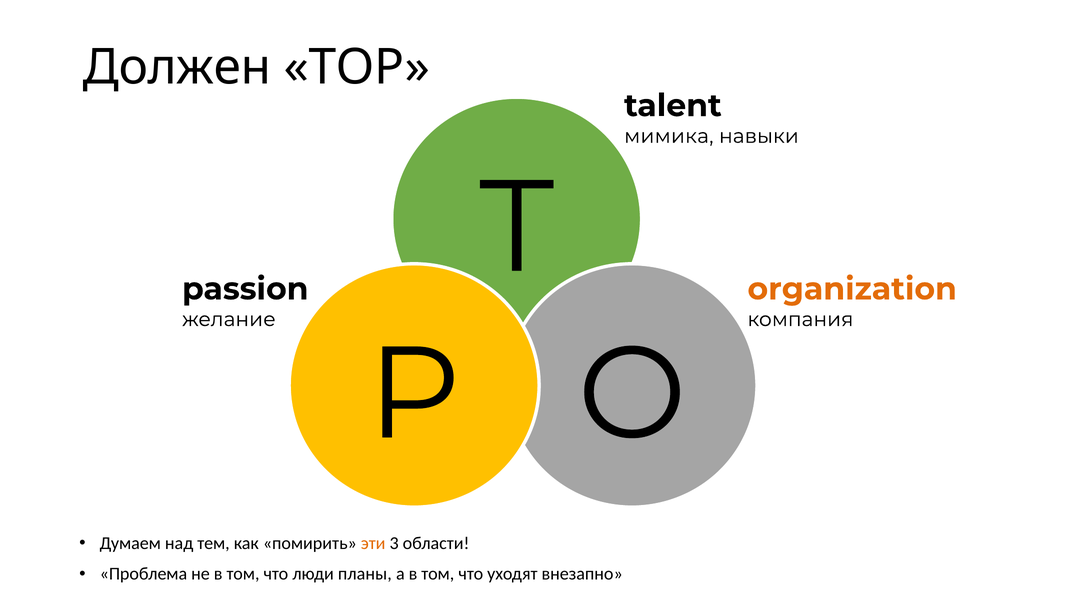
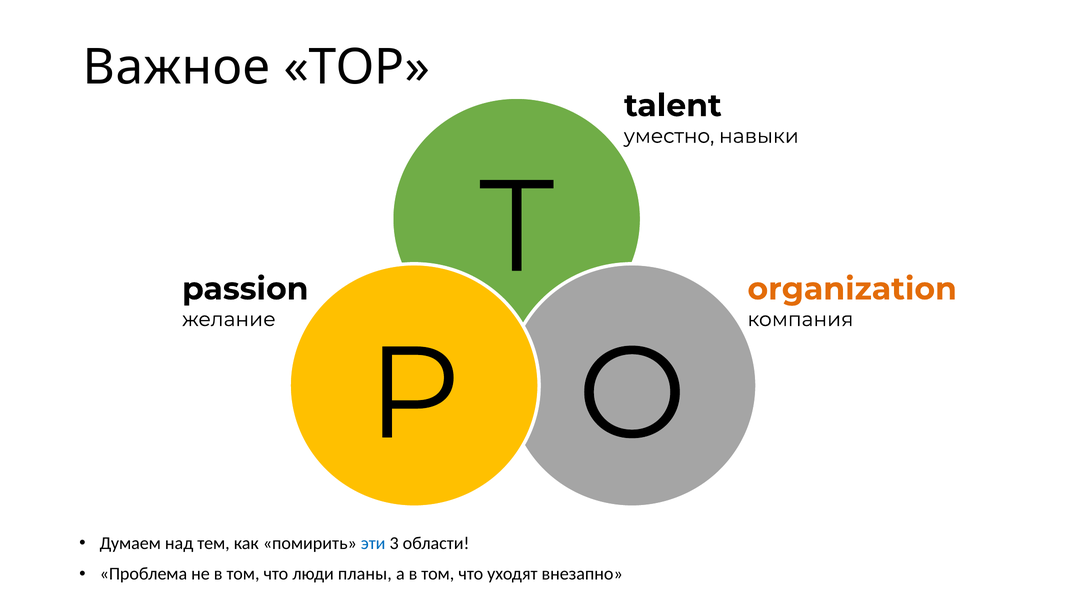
Должен: Должен -> Важное
мимика: мимика -> уместно
эти colour: orange -> blue
